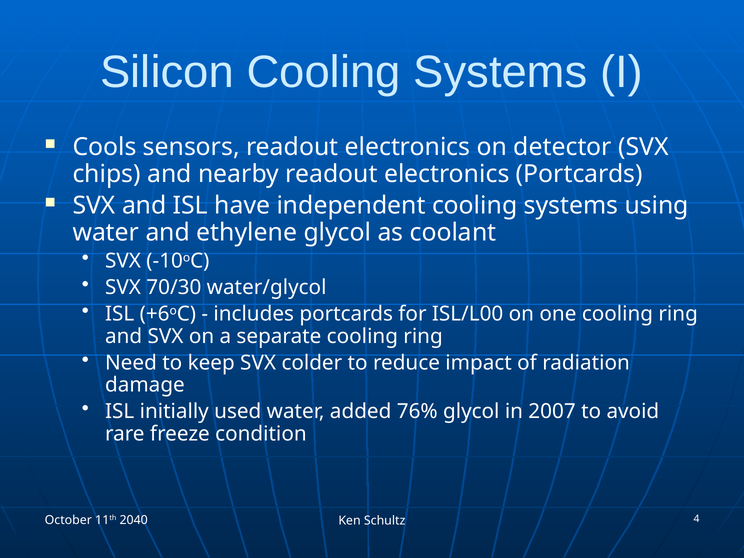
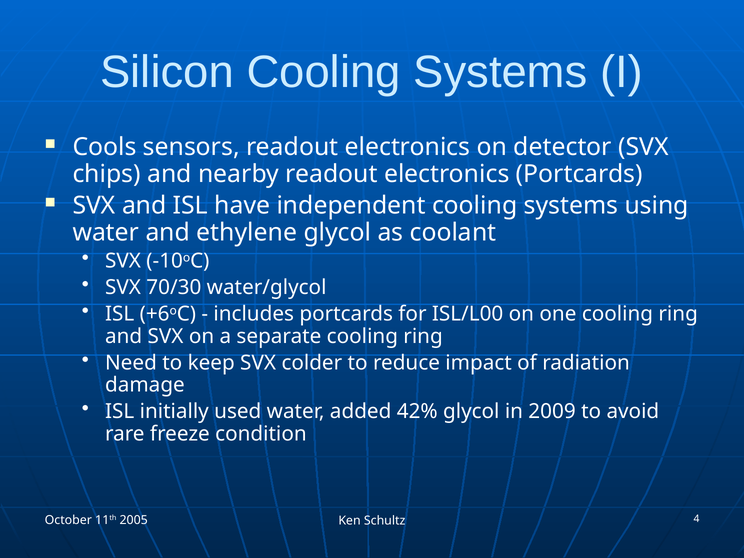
76%: 76% -> 42%
2007: 2007 -> 2009
2040: 2040 -> 2005
